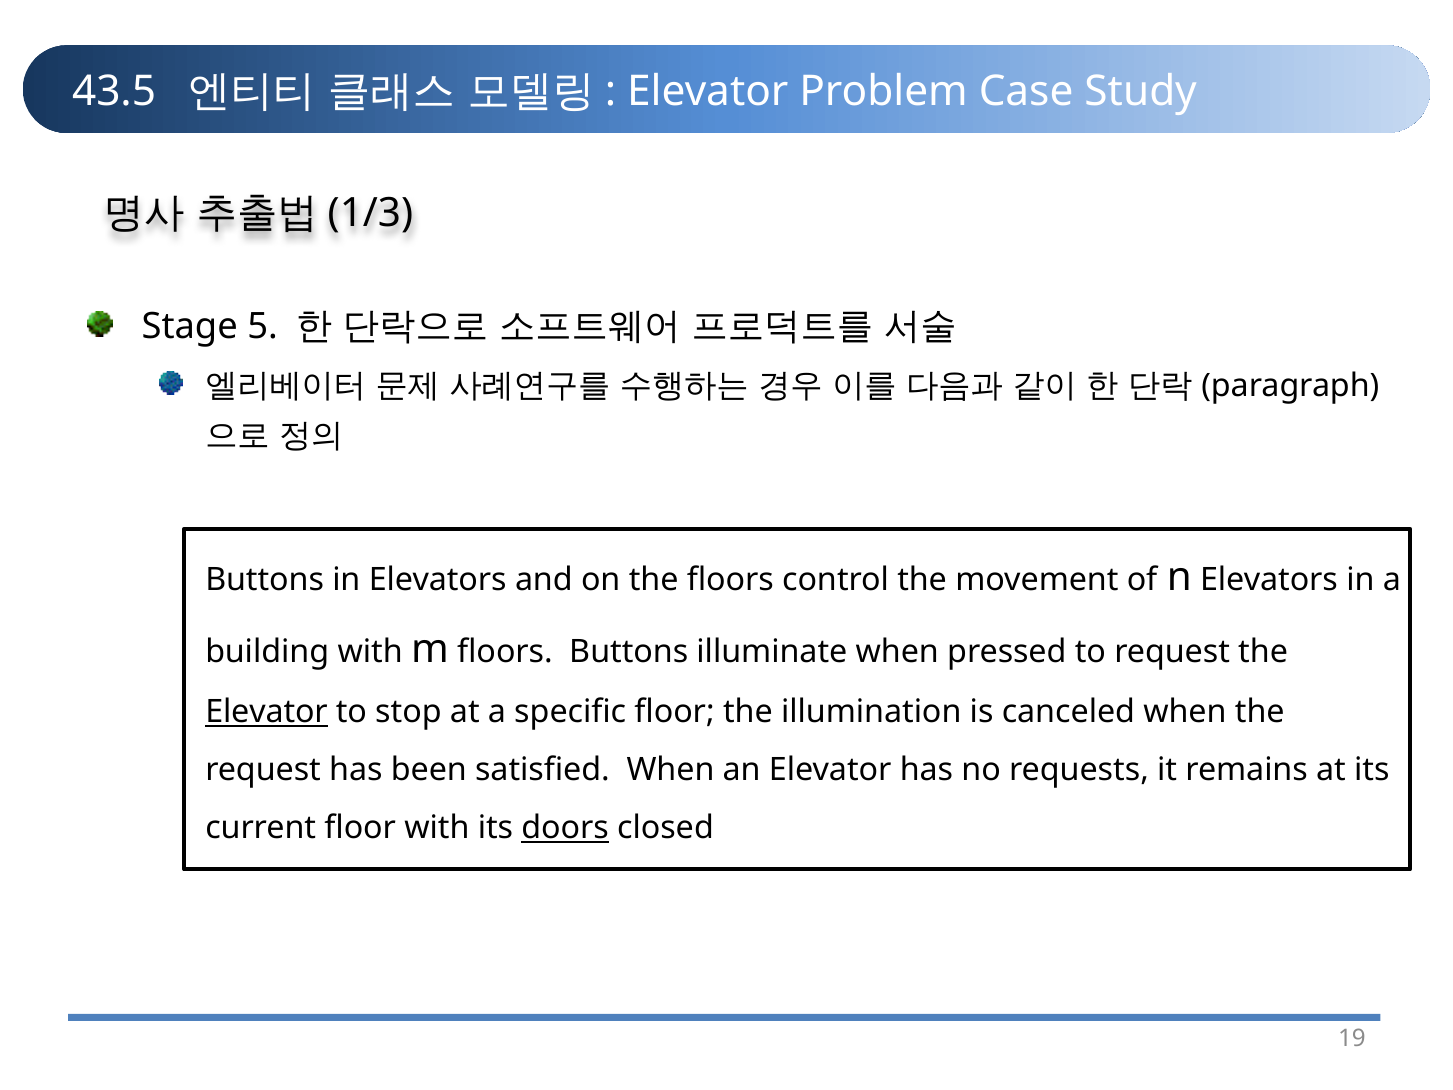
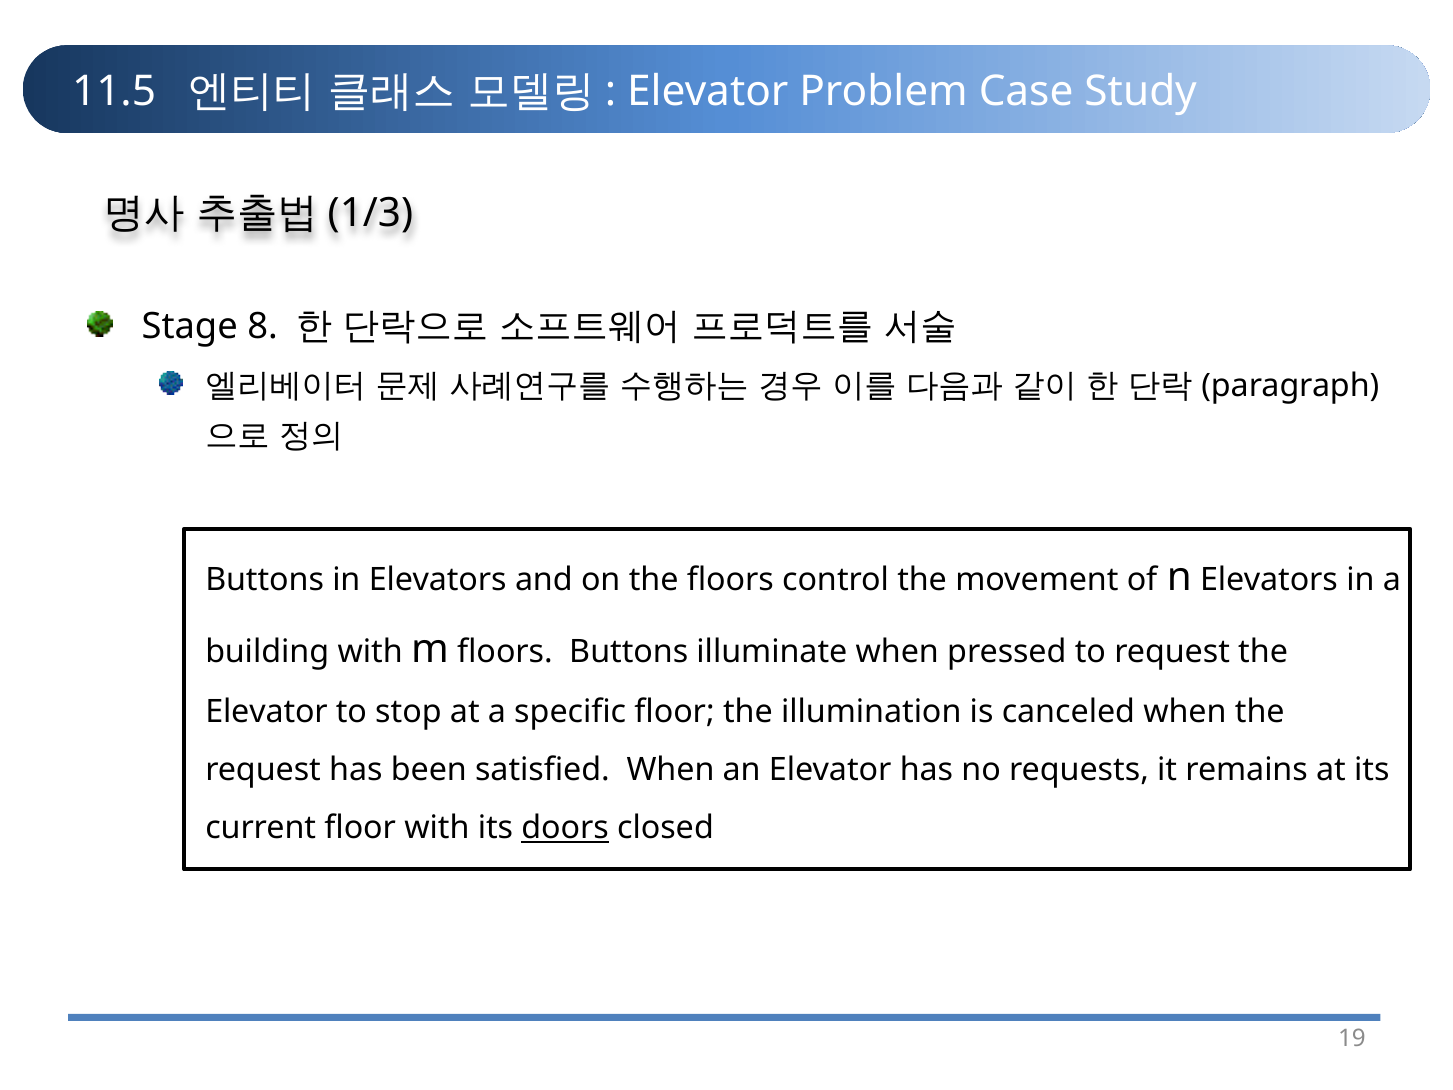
43.5: 43.5 -> 11.5
5: 5 -> 8
Elevator at (266, 712) underline: present -> none
